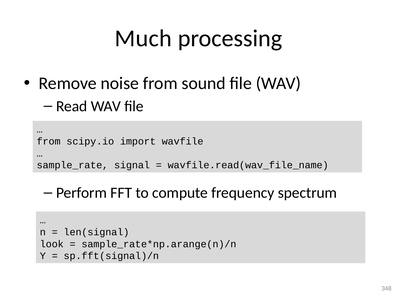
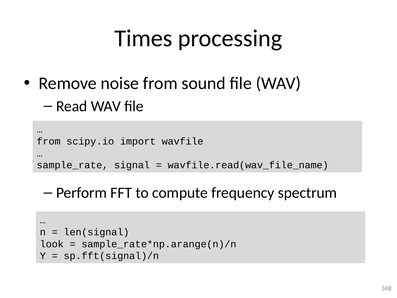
Much: Much -> Times
